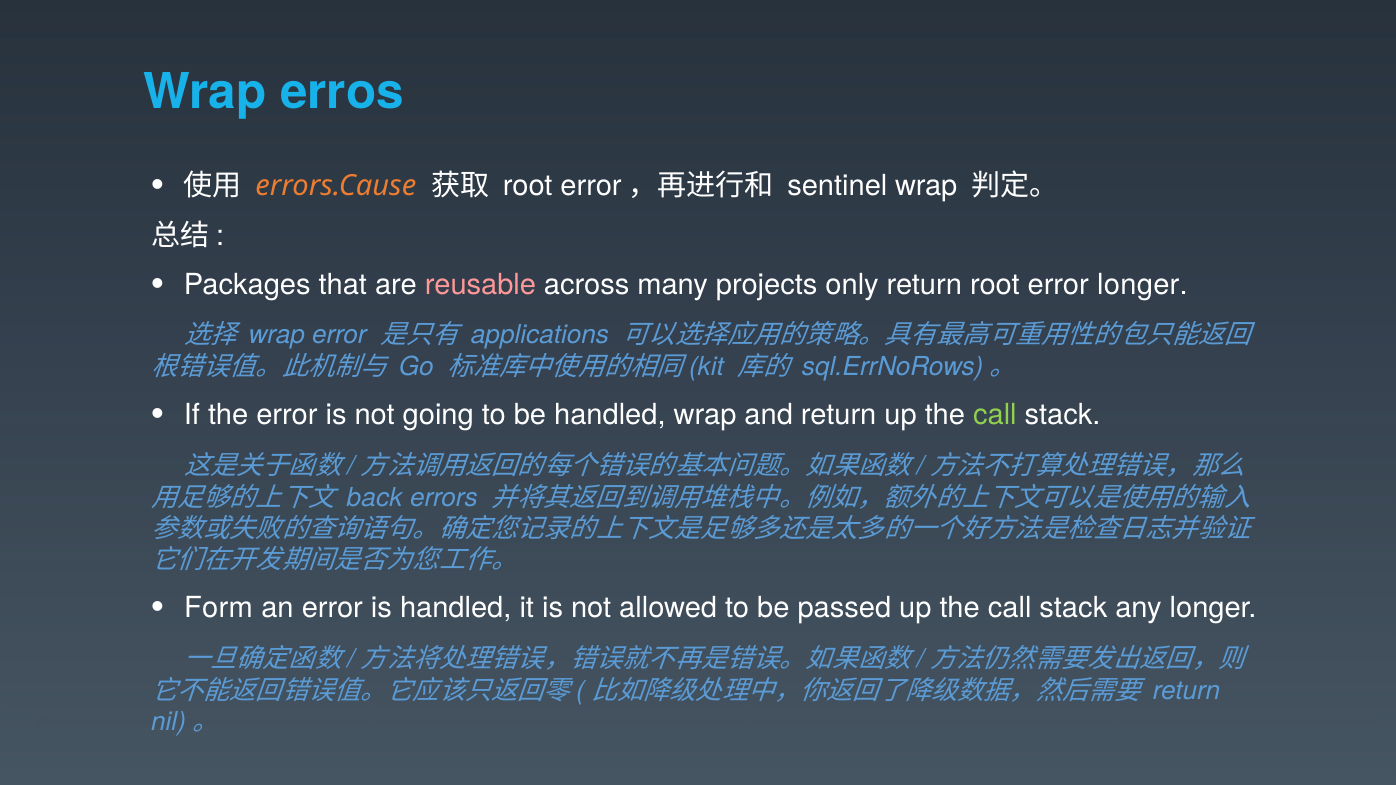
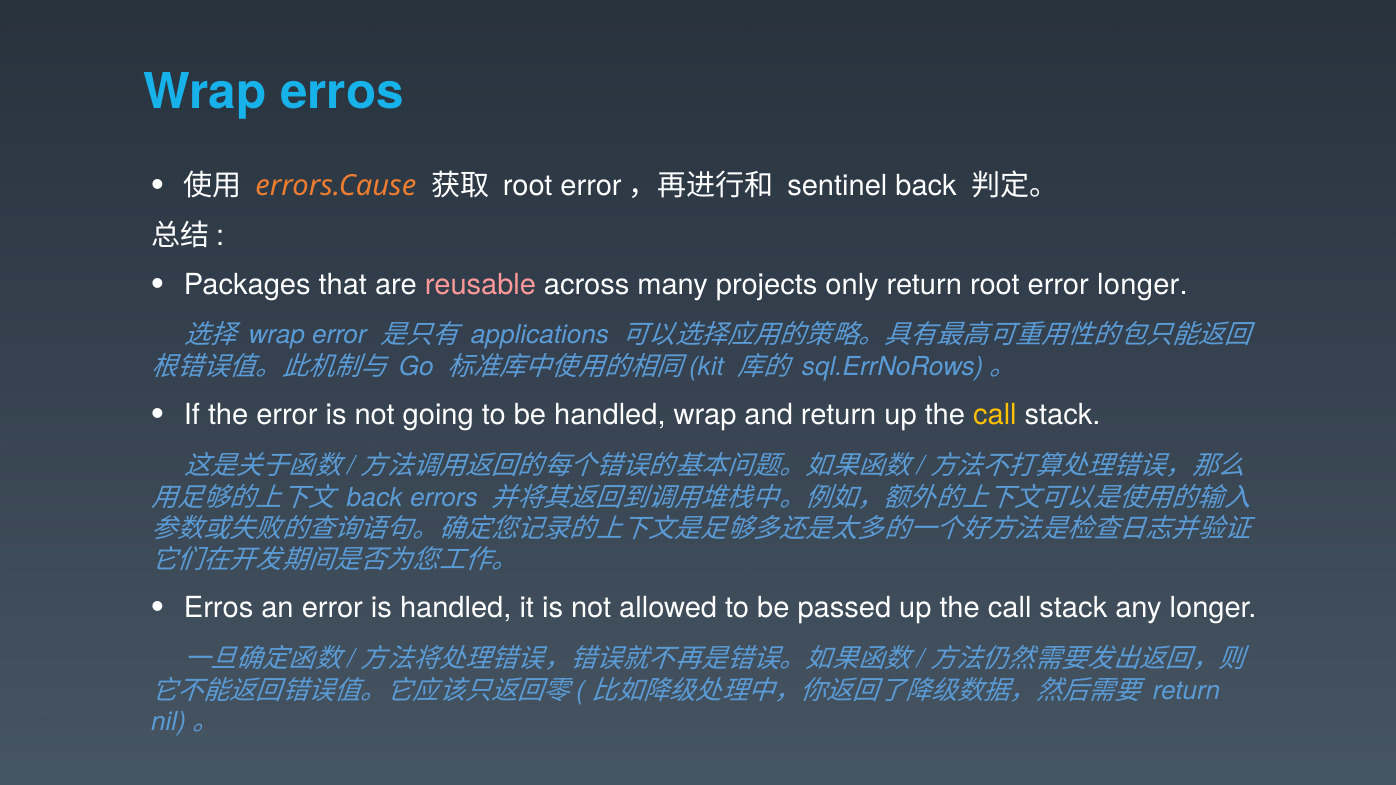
sentinel wrap: wrap -> back
call at (995, 415) colour: light green -> yellow
Form at (218, 608): Form -> Erros
